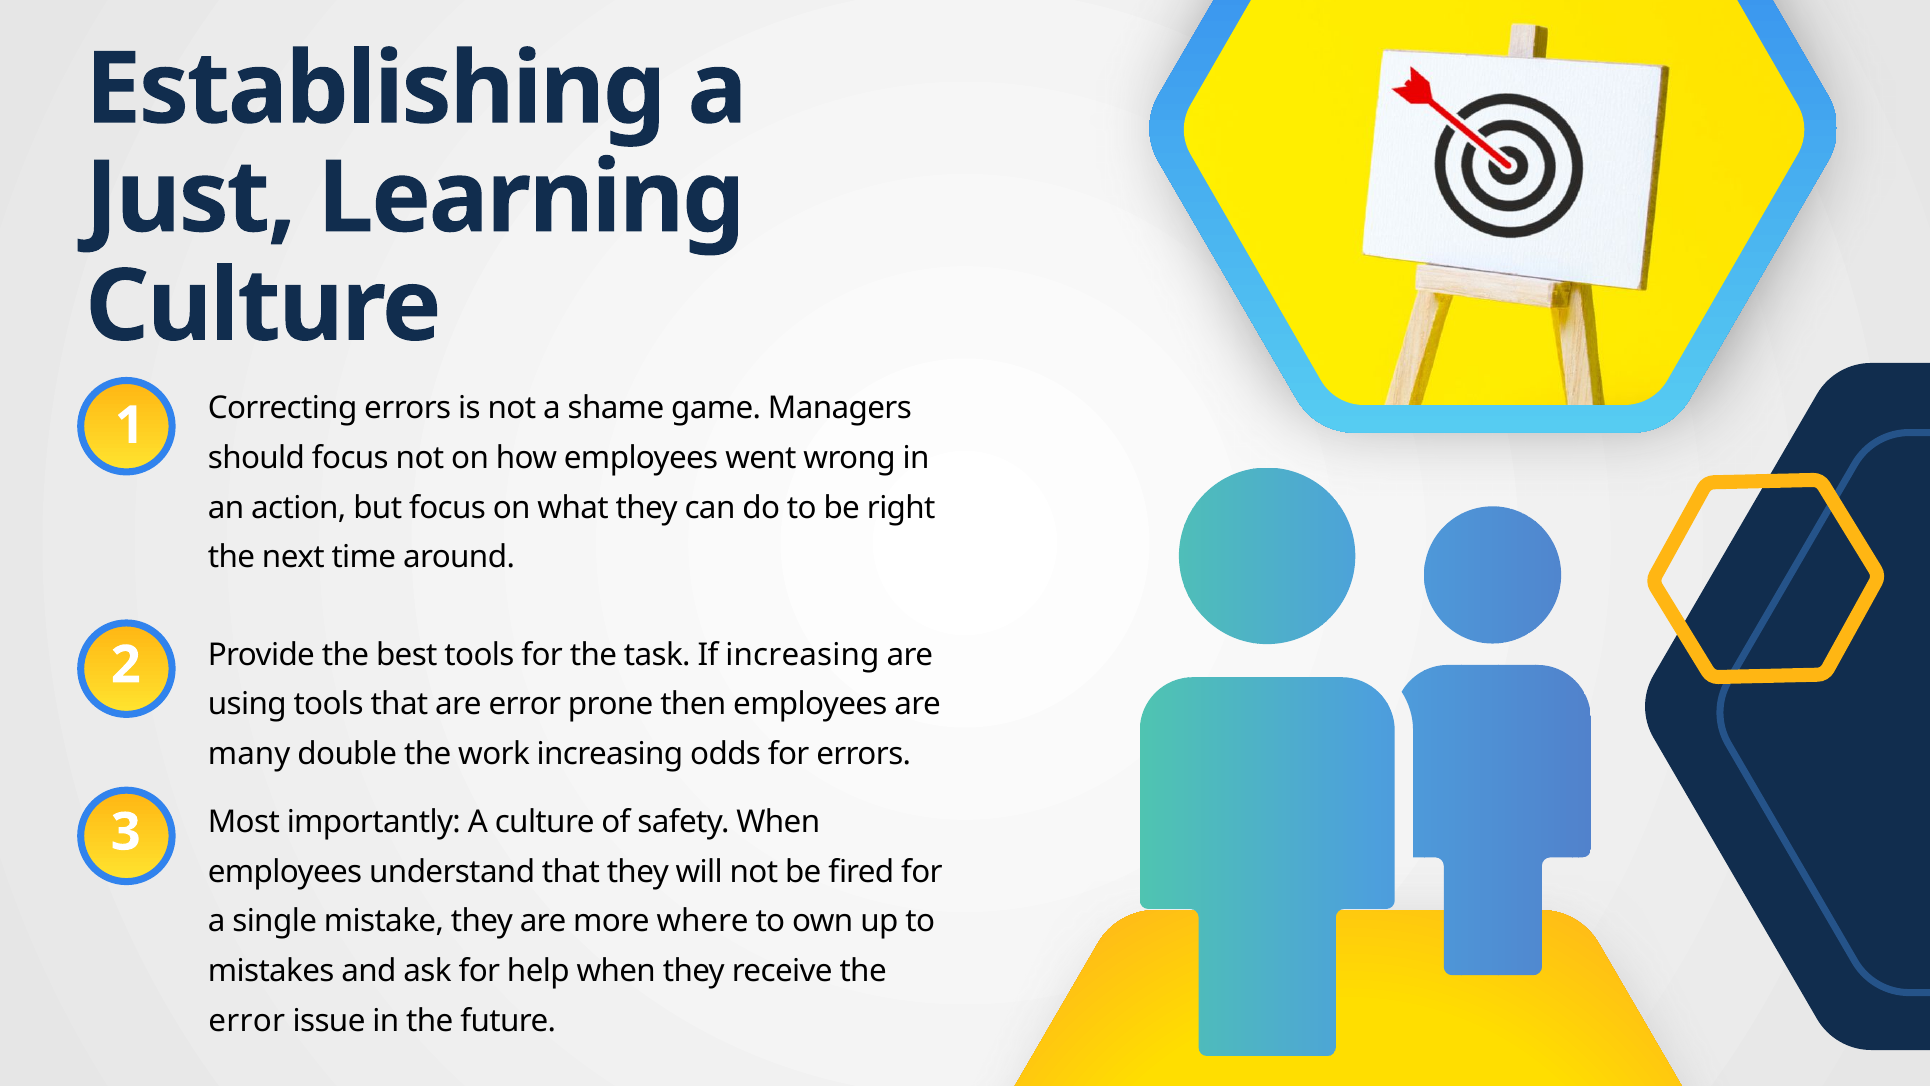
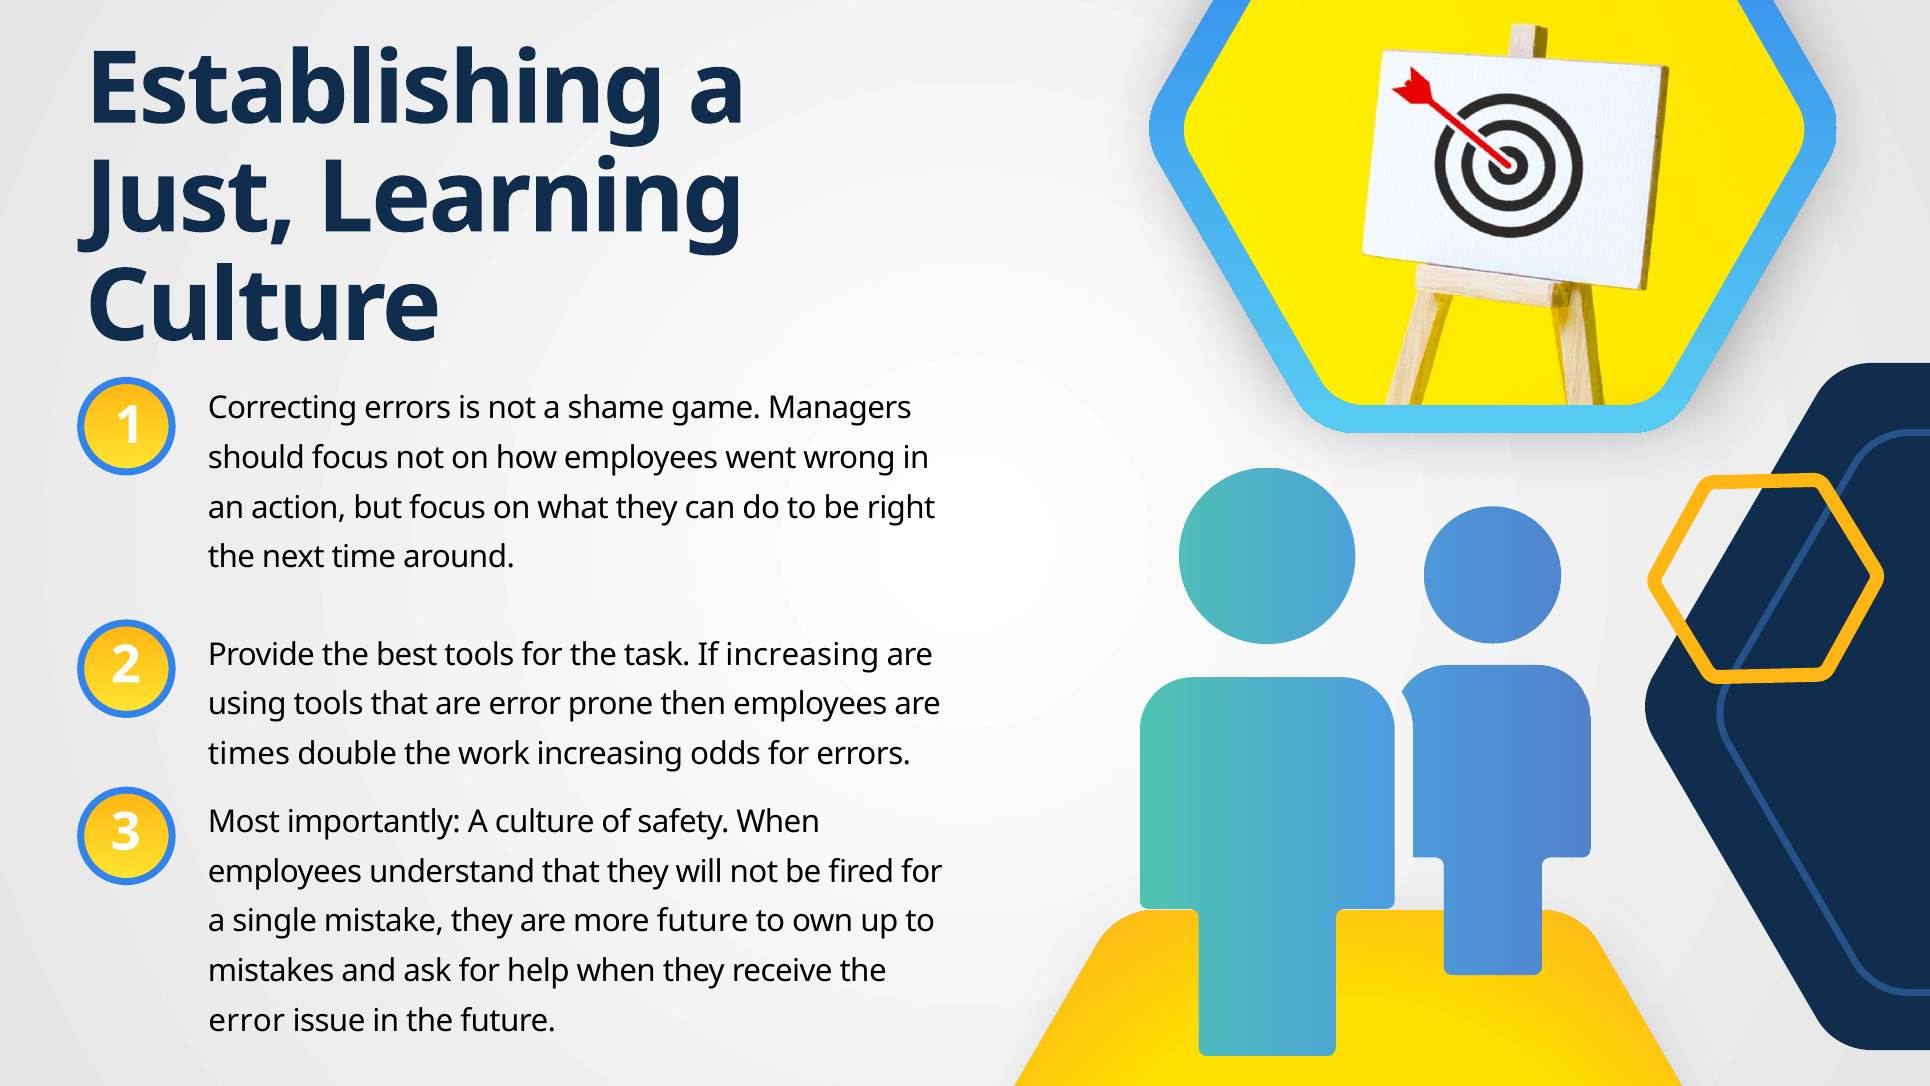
many: many -> times
more where: where -> future
